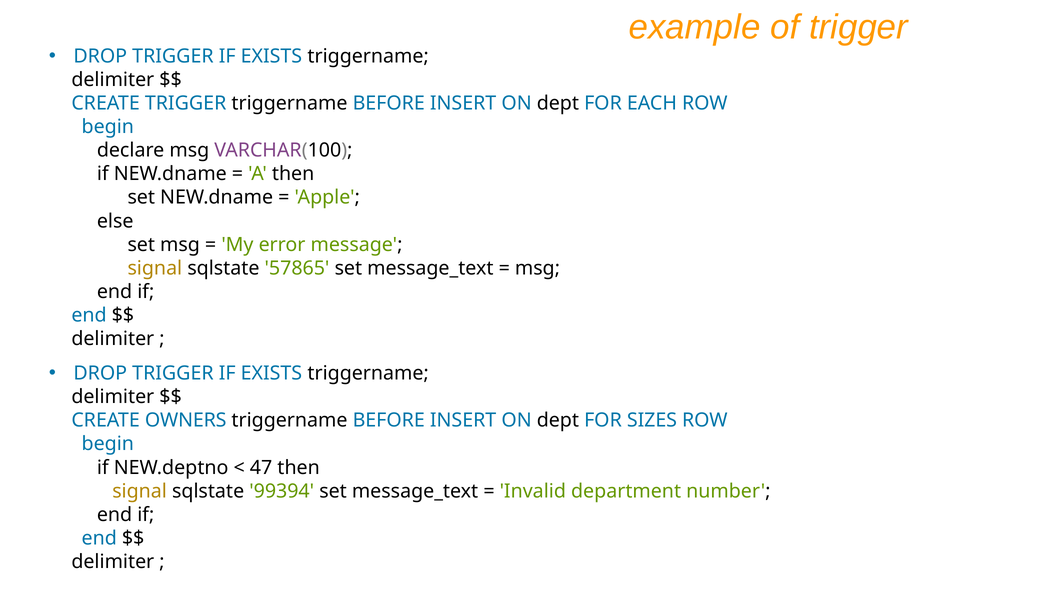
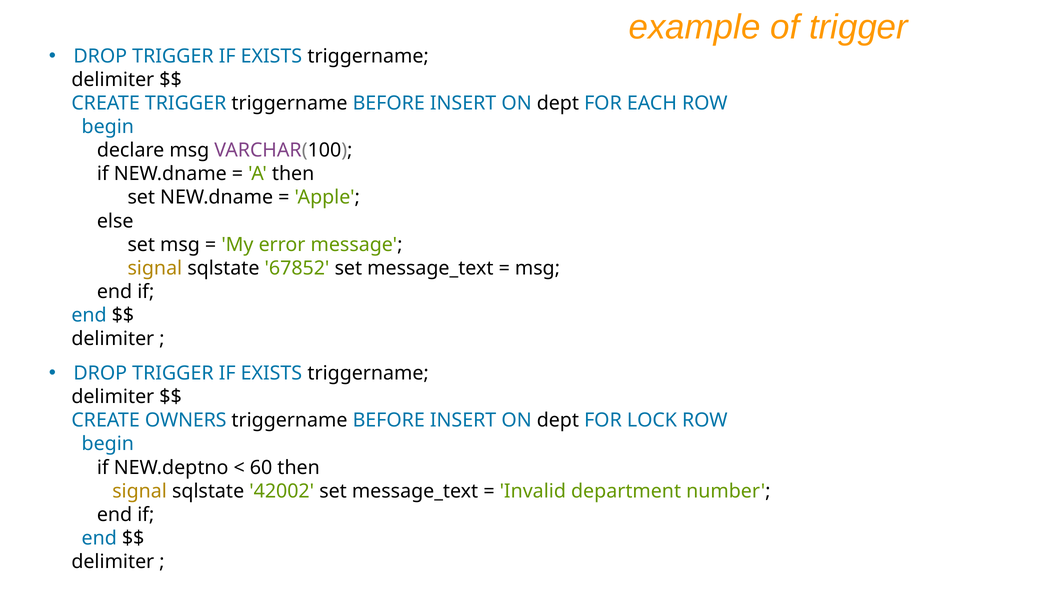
57865: 57865 -> 67852
SIZES: SIZES -> LOCK
47: 47 -> 60
99394: 99394 -> 42002
